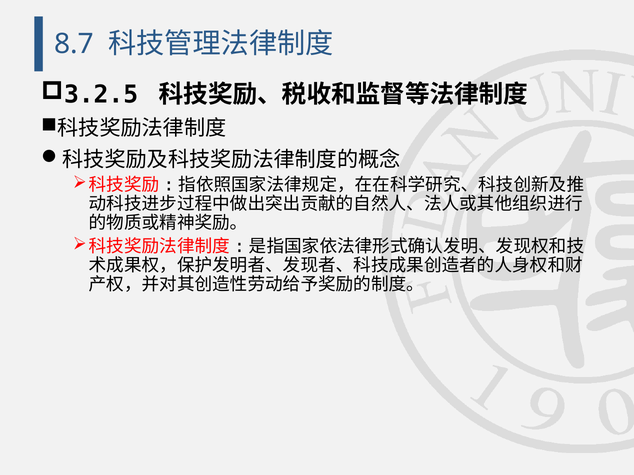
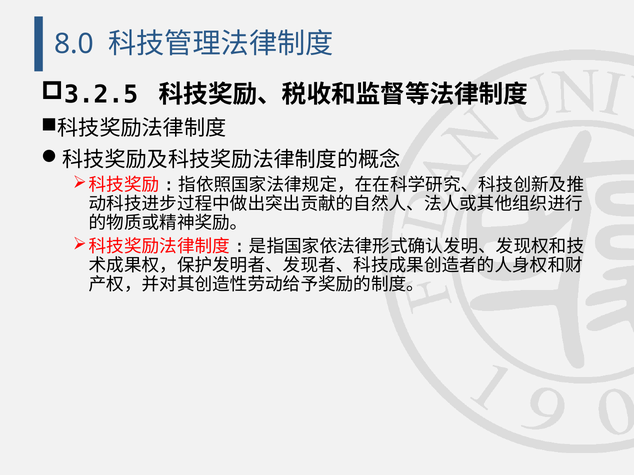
8.7: 8.7 -> 8.0
